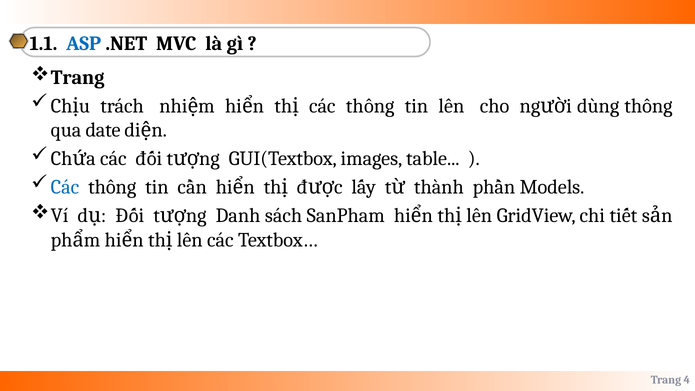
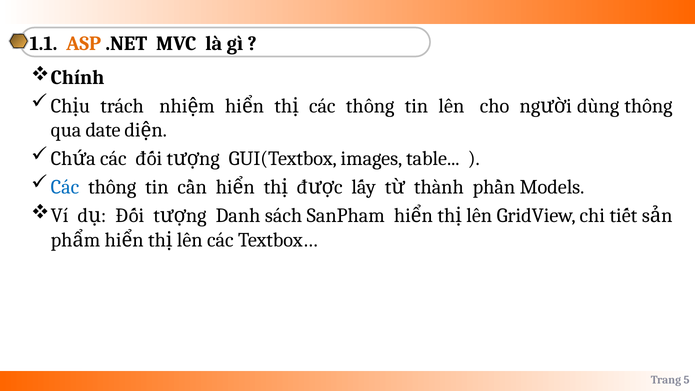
ASP colour: blue -> orange
Trang at (78, 78): Trang -> Chính
4: 4 -> 5
